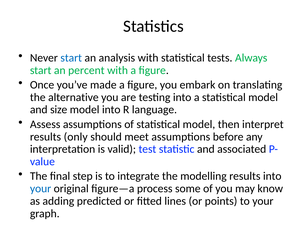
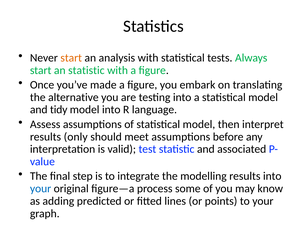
start at (71, 58) colour: blue -> orange
an percent: percent -> statistic
size: size -> tidy
